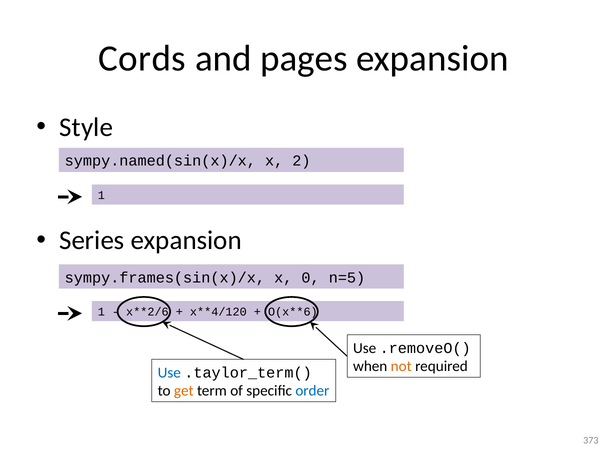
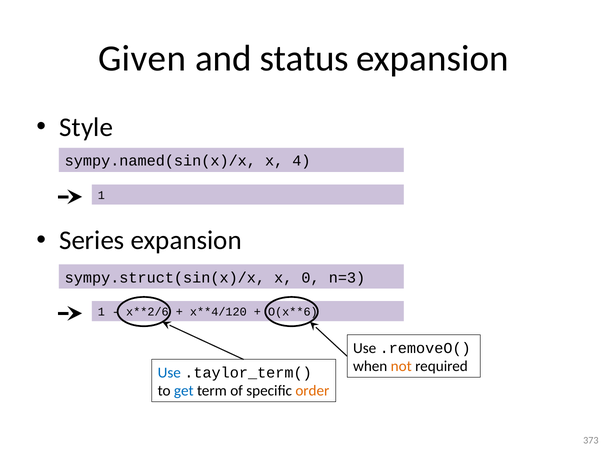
Cords: Cords -> Given
pages: pages -> status
2: 2 -> 4
sympy.frames(sin(x)/x: sympy.frames(sin(x)/x -> sympy.struct(sin(x)/x
n=5: n=5 -> n=3
get colour: orange -> blue
order colour: blue -> orange
